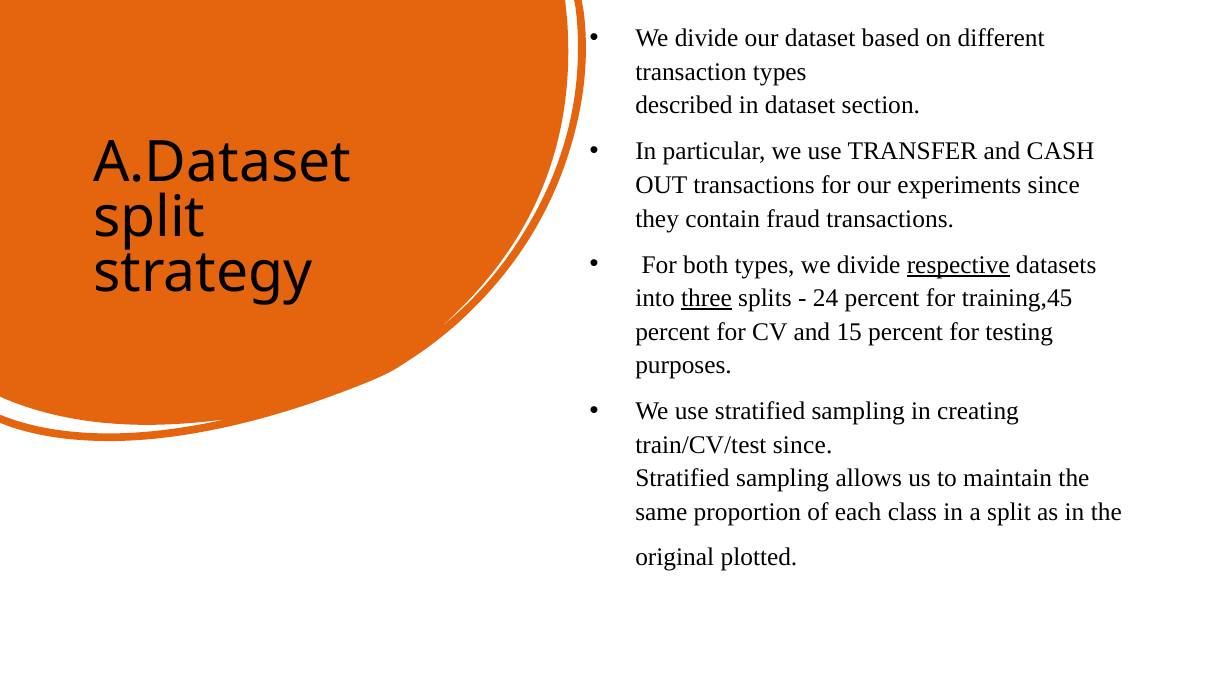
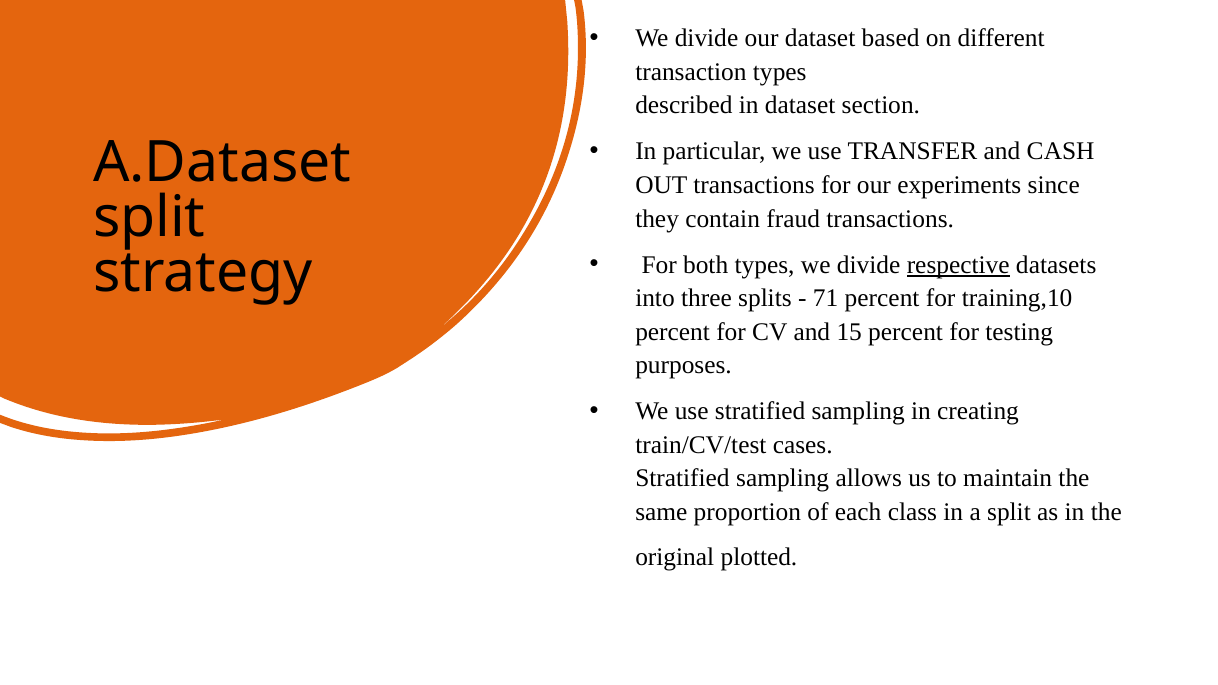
three underline: present -> none
24: 24 -> 71
training,45: training,45 -> training,10
train/CV/test since: since -> cases
